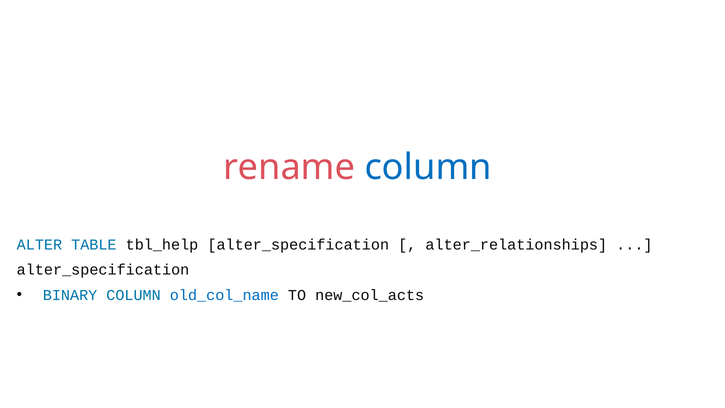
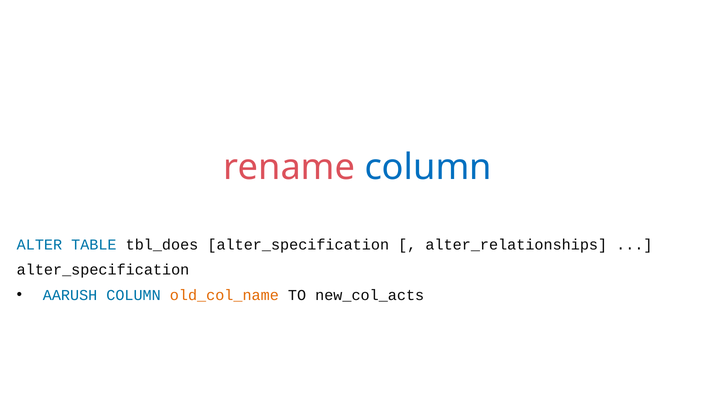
tbl_help: tbl_help -> tbl_does
BINARY: BINARY -> AARUSH
old_col_name colour: blue -> orange
